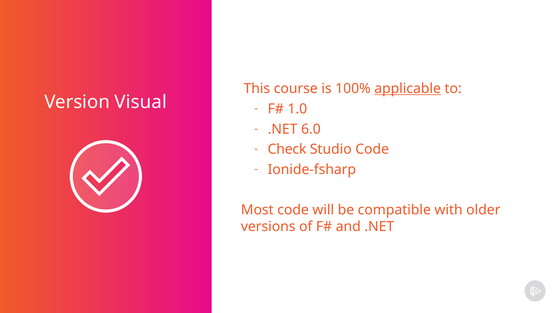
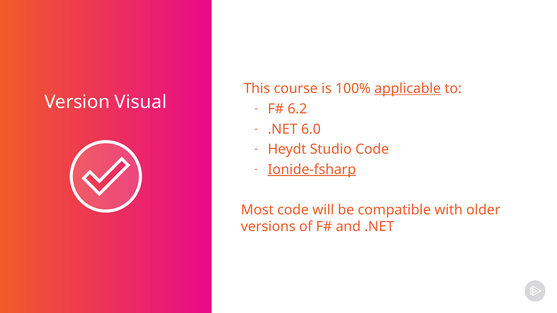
1.0: 1.0 -> 6.2
Check: Check -> Heydt
Ionide-fsharp underline: none -> present
